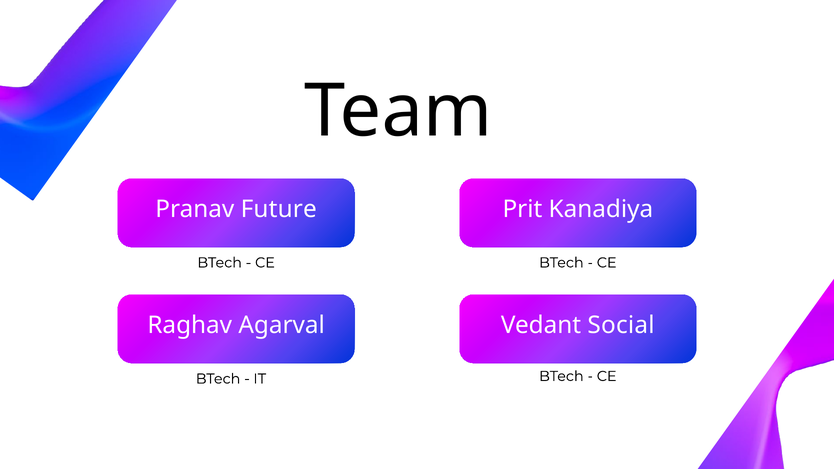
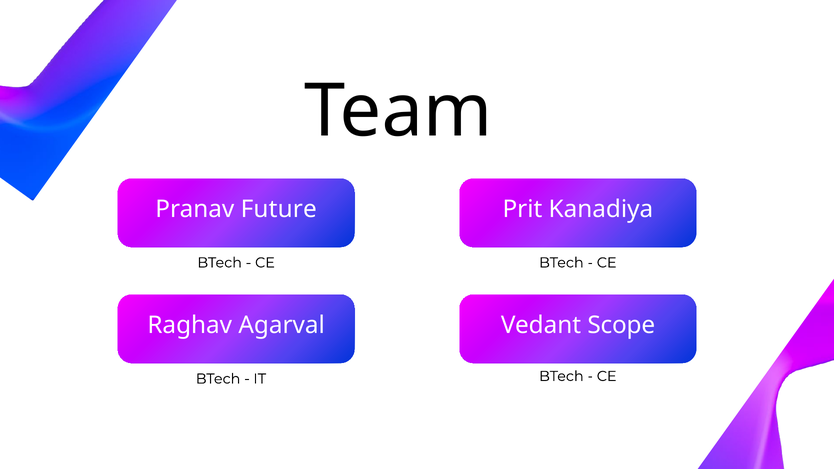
Social: Social -> Scope
